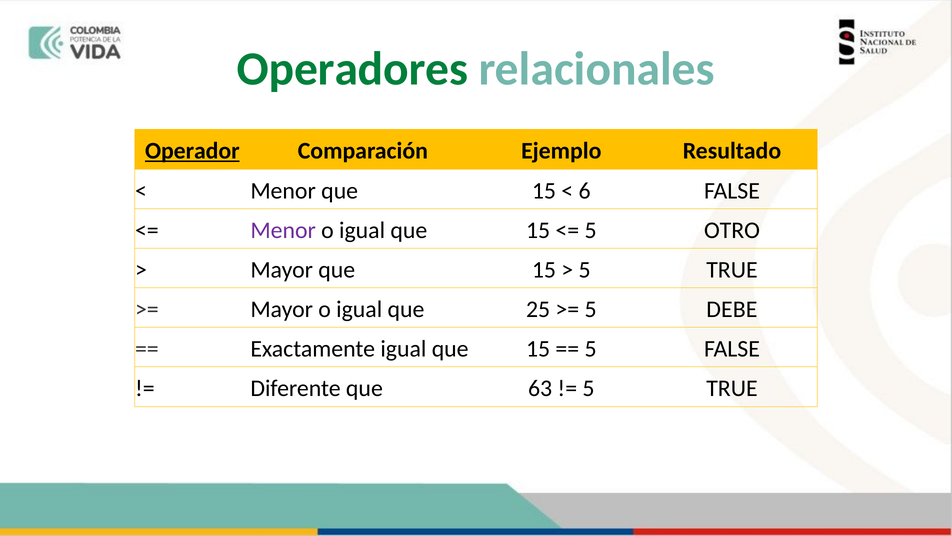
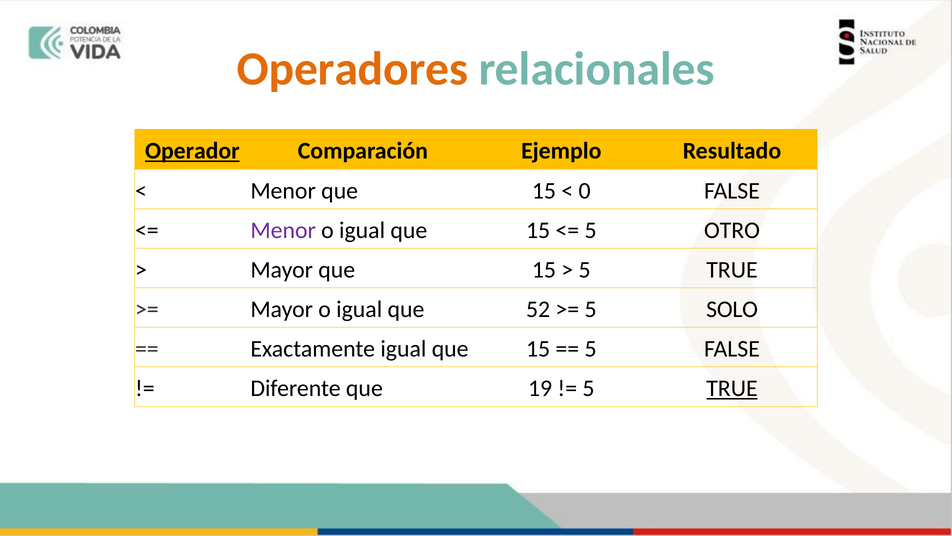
Operadores colour: green -> orange
6: 6 -> 0
25: 25 -> 52
DEBE: DEBE -> SOLO
63: 63 -> 19
TRUE at (732, 388) underline: none -> present
